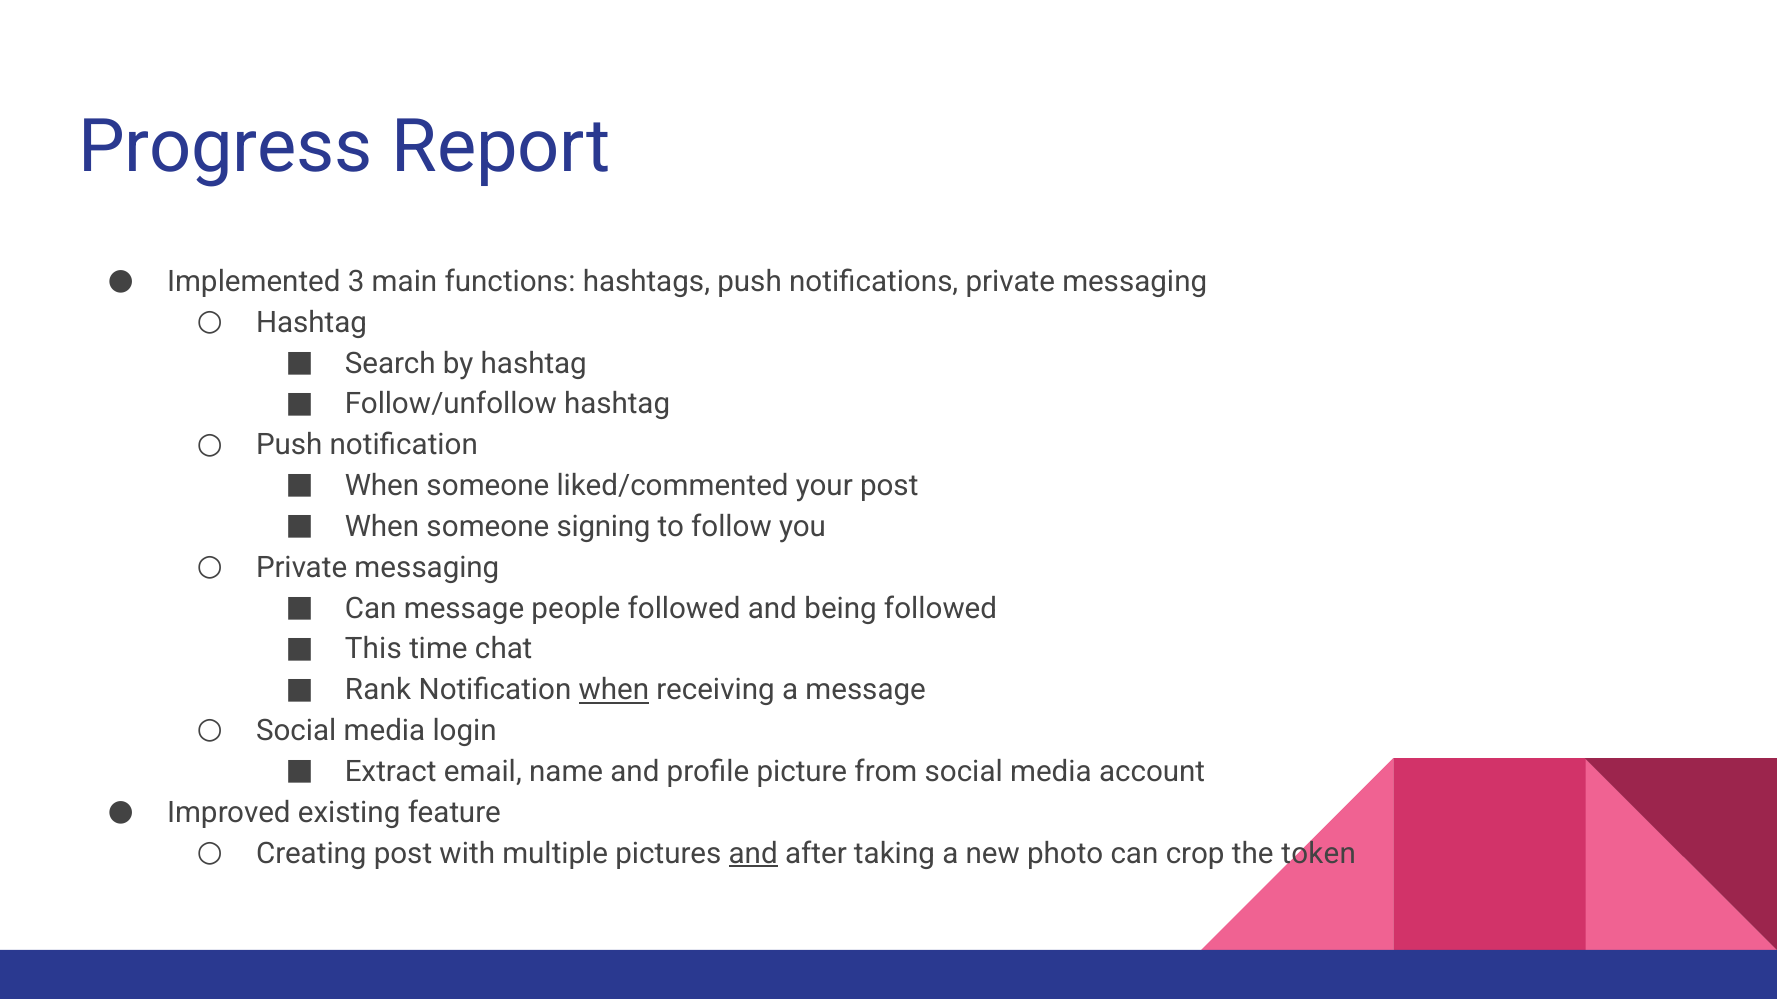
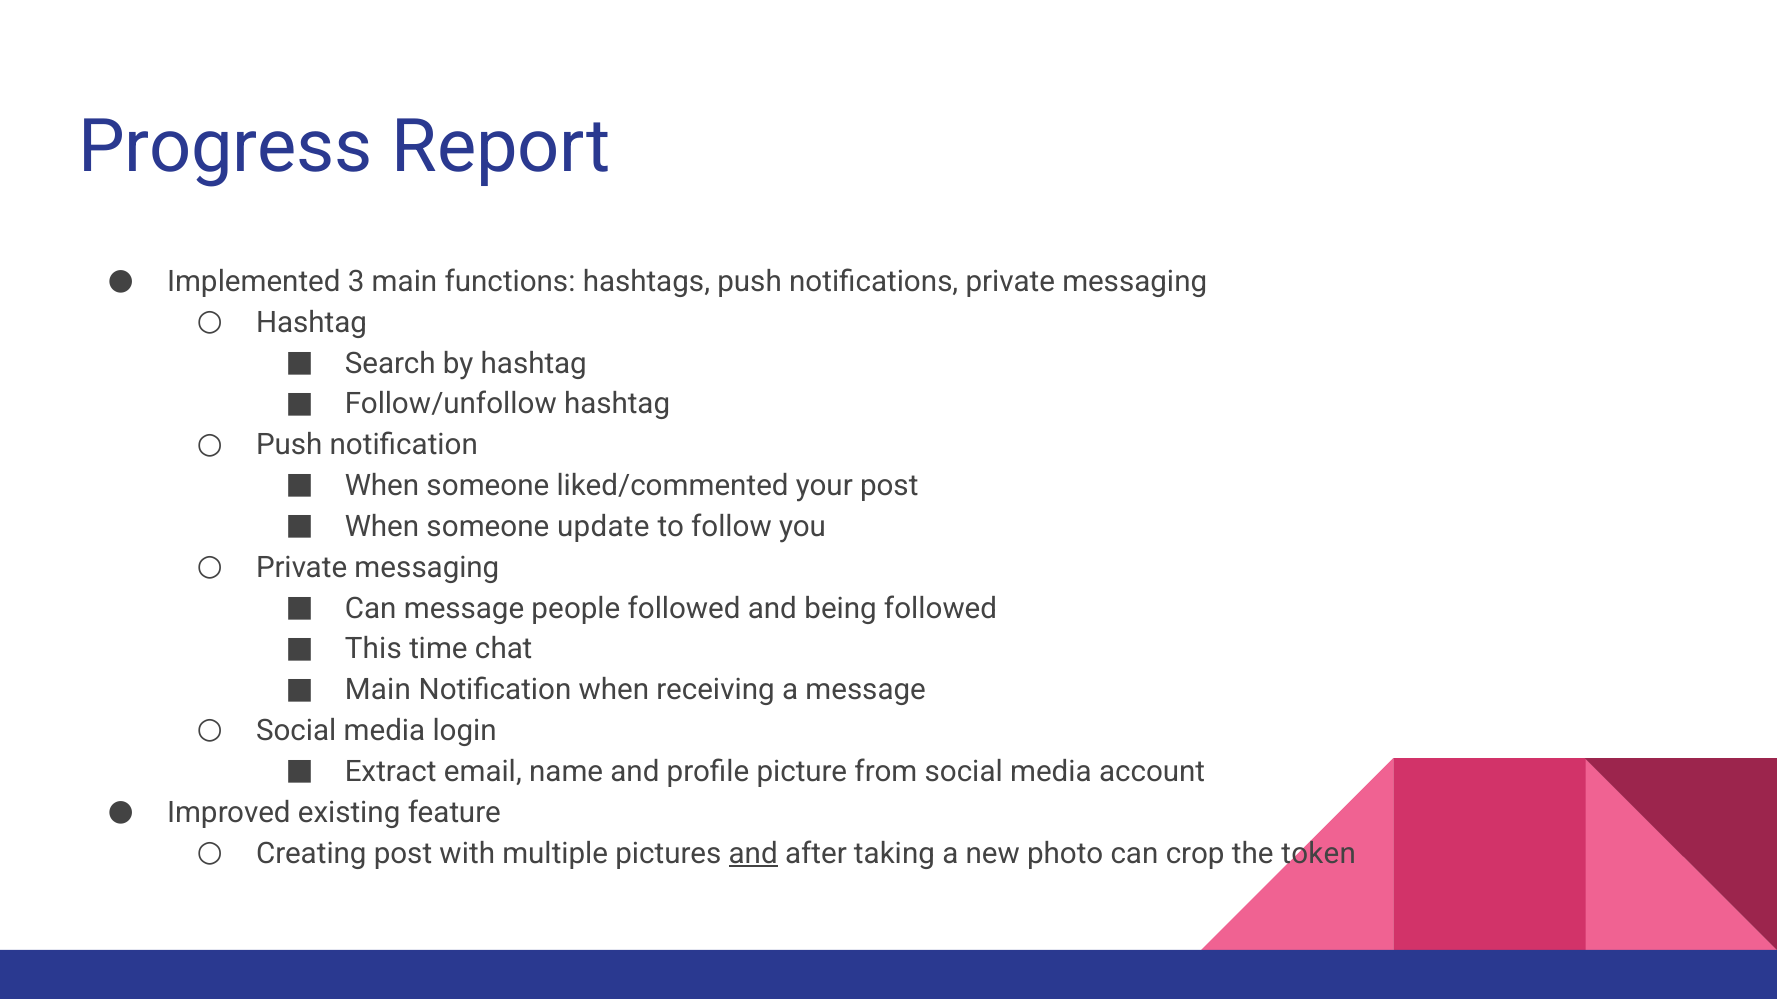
signing: signing -> update
Rank at (378, 690): Rank -> Main
when at (614, 690) underline: present -> none
